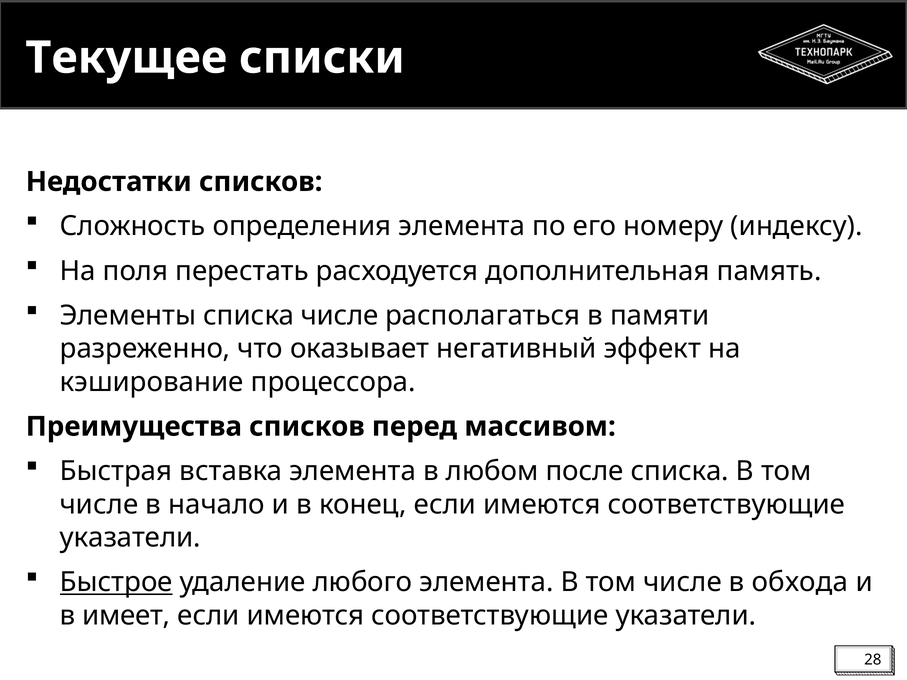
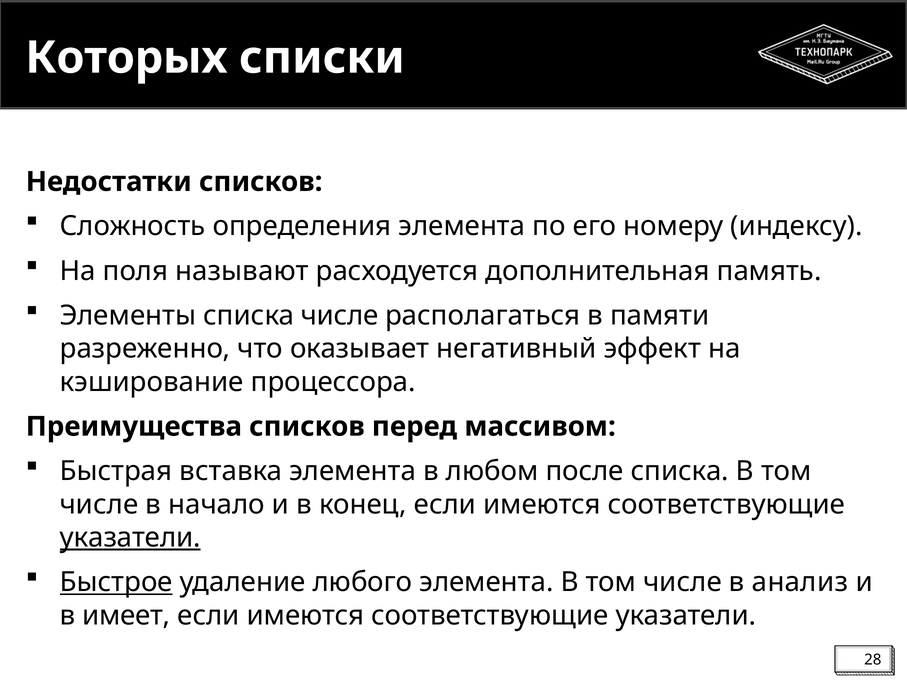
Текущее: Текущее -> Которых
перестать: перестать -> называют
указатели at (130, 538) underline: none -> present
обхода: обхода -> анализ
